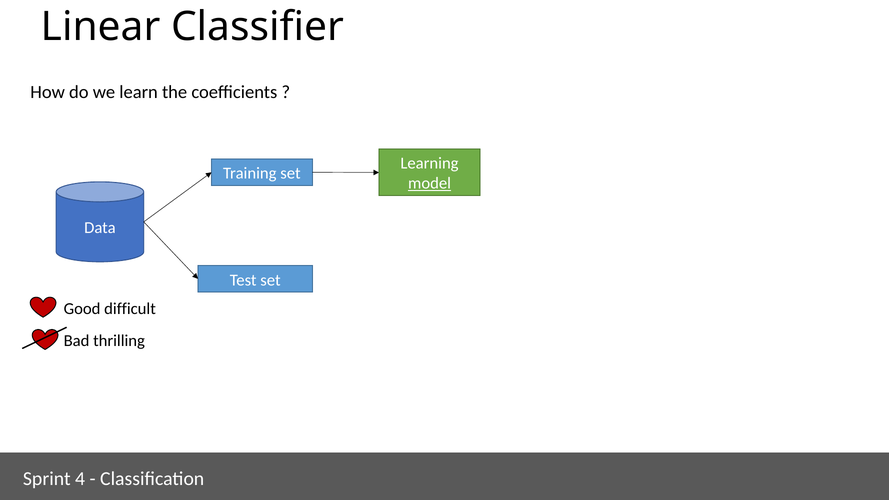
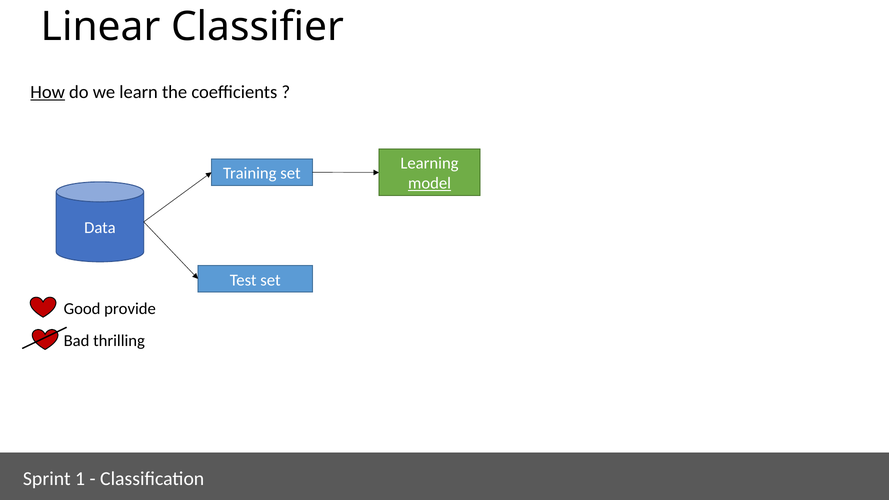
How underline: none -> present
difficult: difficult -> provide
4: 4 -> 1
